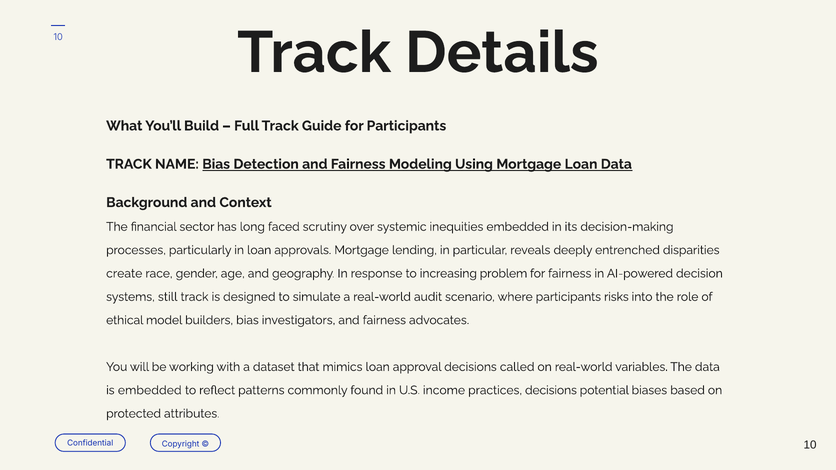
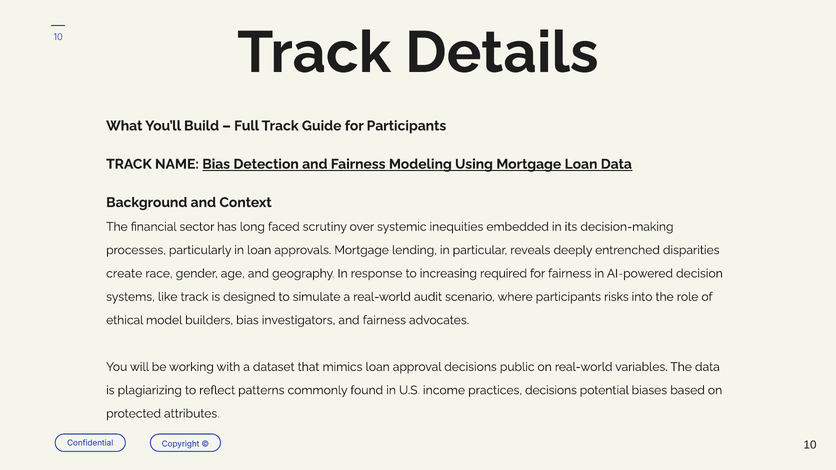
problem: problem -> required
still: still -> like
called: called -> public
is embedded: embedded -> plagiarizing
